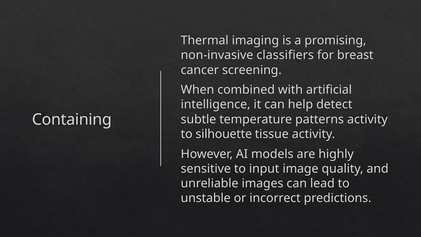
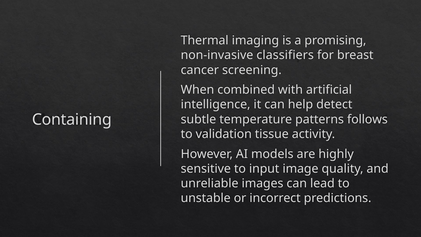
patterns activity: activity -> follows
silhouette: silhouette -> validation
